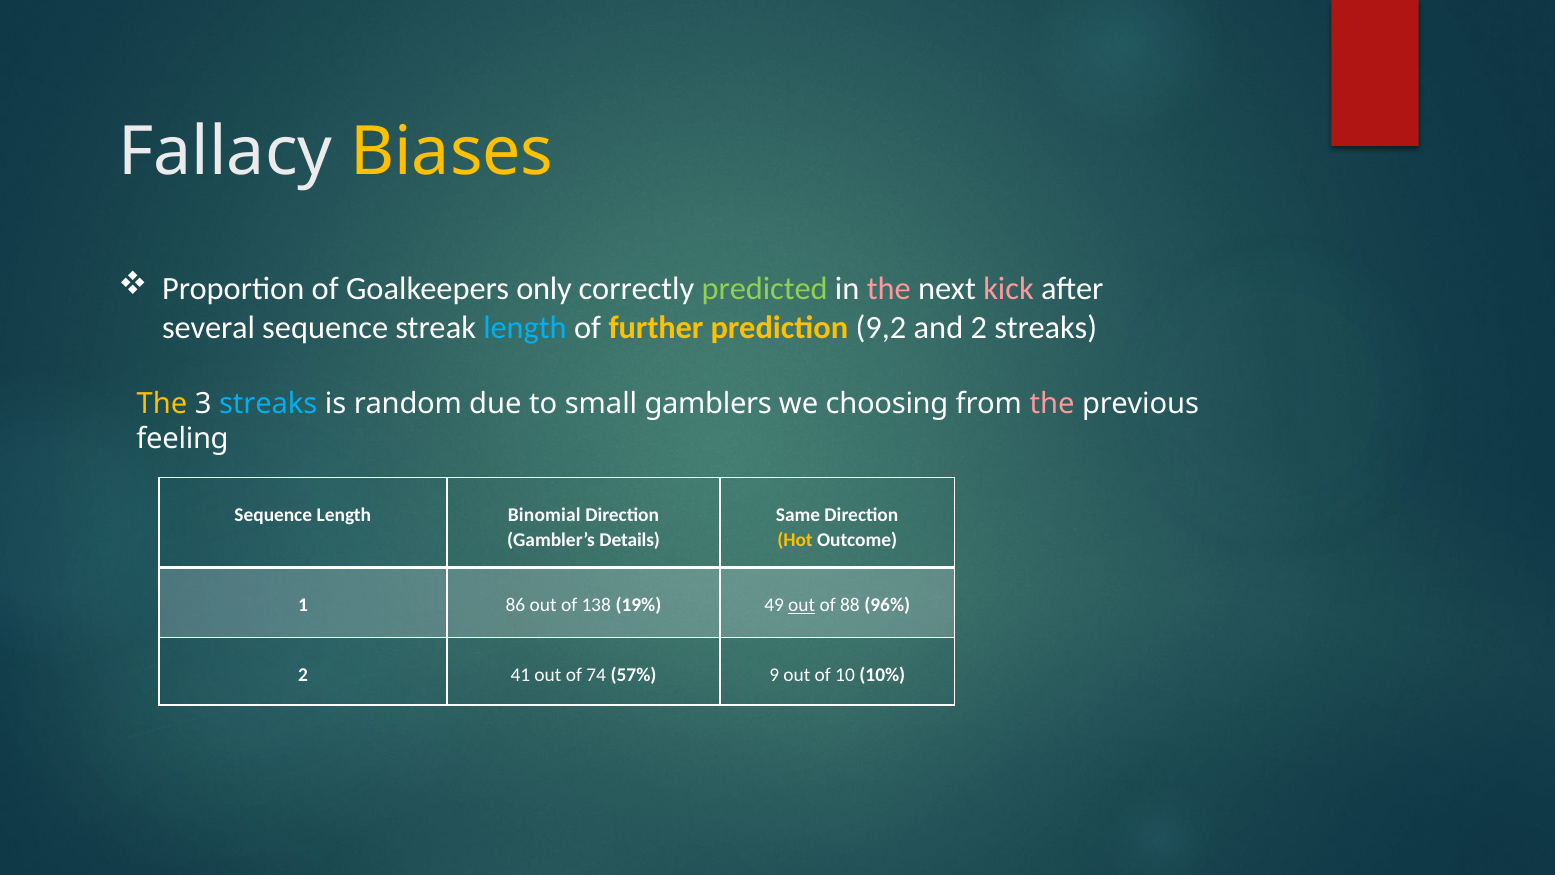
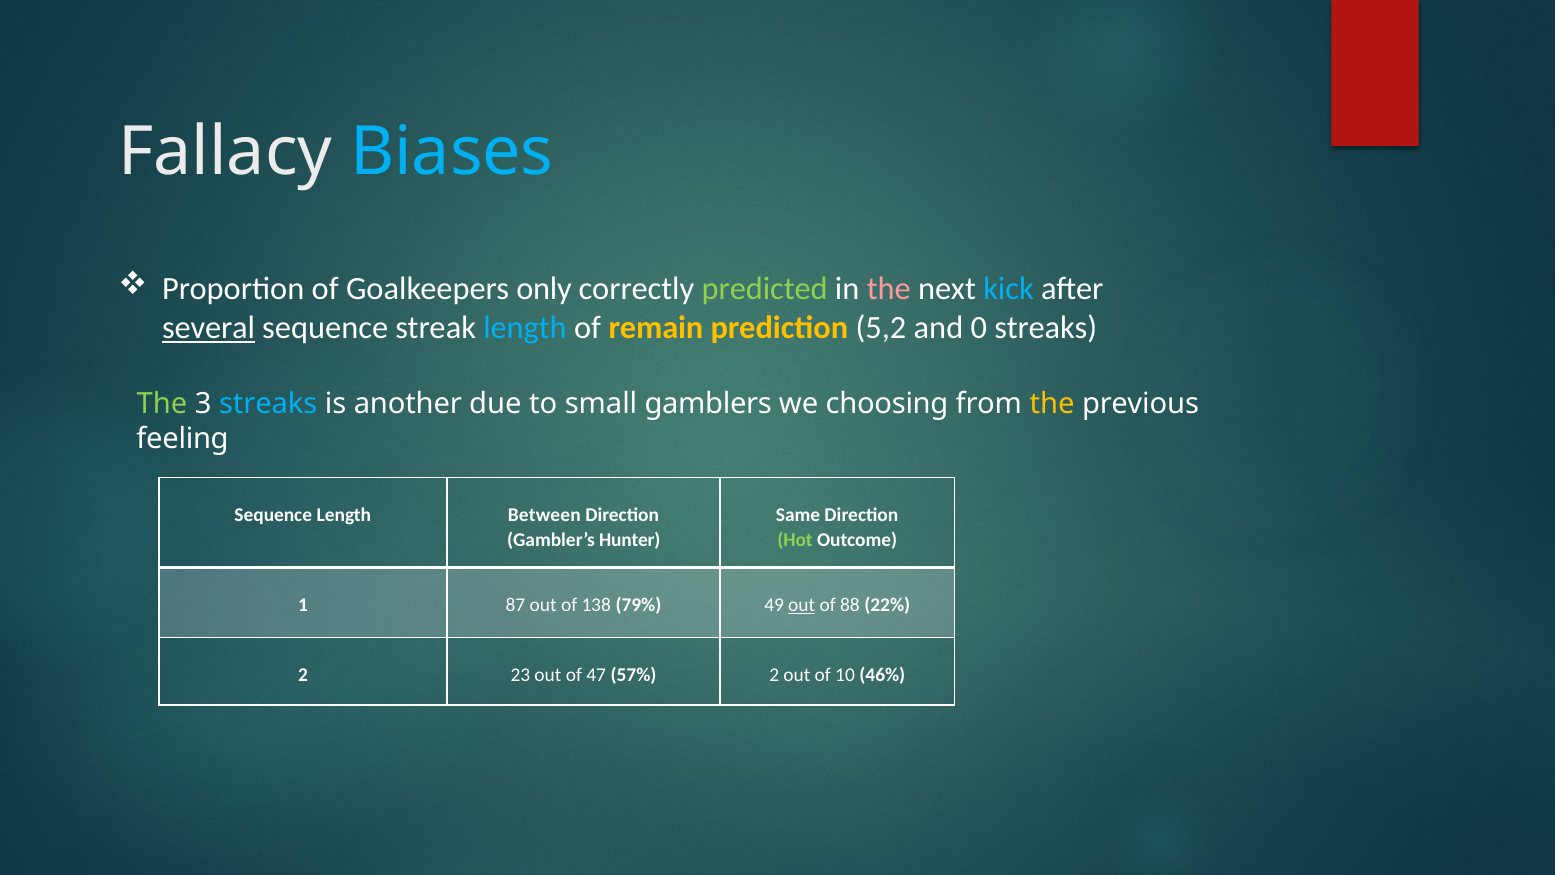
Biases colour: yellow -> light blue
kick colour: pink -> light blue
several underline: none -> present
further: further -> remain
9,2: 9,2 -> 5,2
and 2: 2 -> 0
The at (162, 404) colour: yellow -> light green
random: random -> another
the at (1052, 404) colour: pink -> yellow
Binomial: Binomial -> Between
Details: Details -> Hunter
Hot colour: yellow -> light green
86: 86 -> 87
19%: 19% -> 79%
96%: 96% -> 22%
41: 41 -> 23
74: 74 -> 47
57% 9: 9 -> 2
10%: 10% -> 46%
